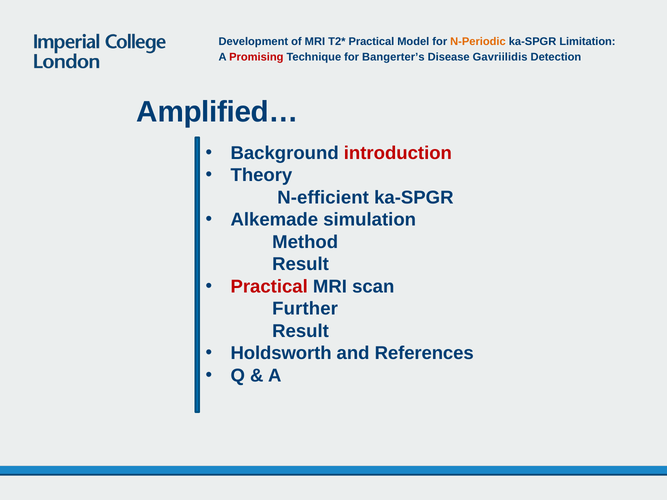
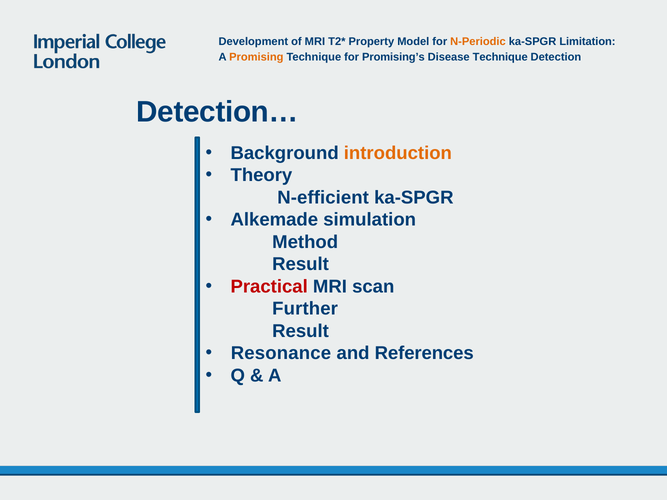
Practical at (371, 42): Practical -> Property
Promising colour: red -> orange
Bangerter’s: Bangerter’s -> Promising’s
Disease Gavriilidis: Gavriilidis -> Technique
Amplified…: Amplified… -> Detection…
introduction colour: red -> orange
Holdsworth: Holdsworth -> Resonance
